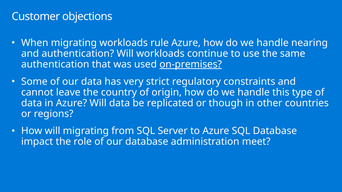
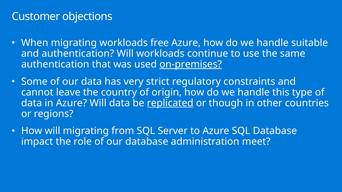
rule: rule -> free
nearing: nearing -> suitable
replicated underline: none -> present
